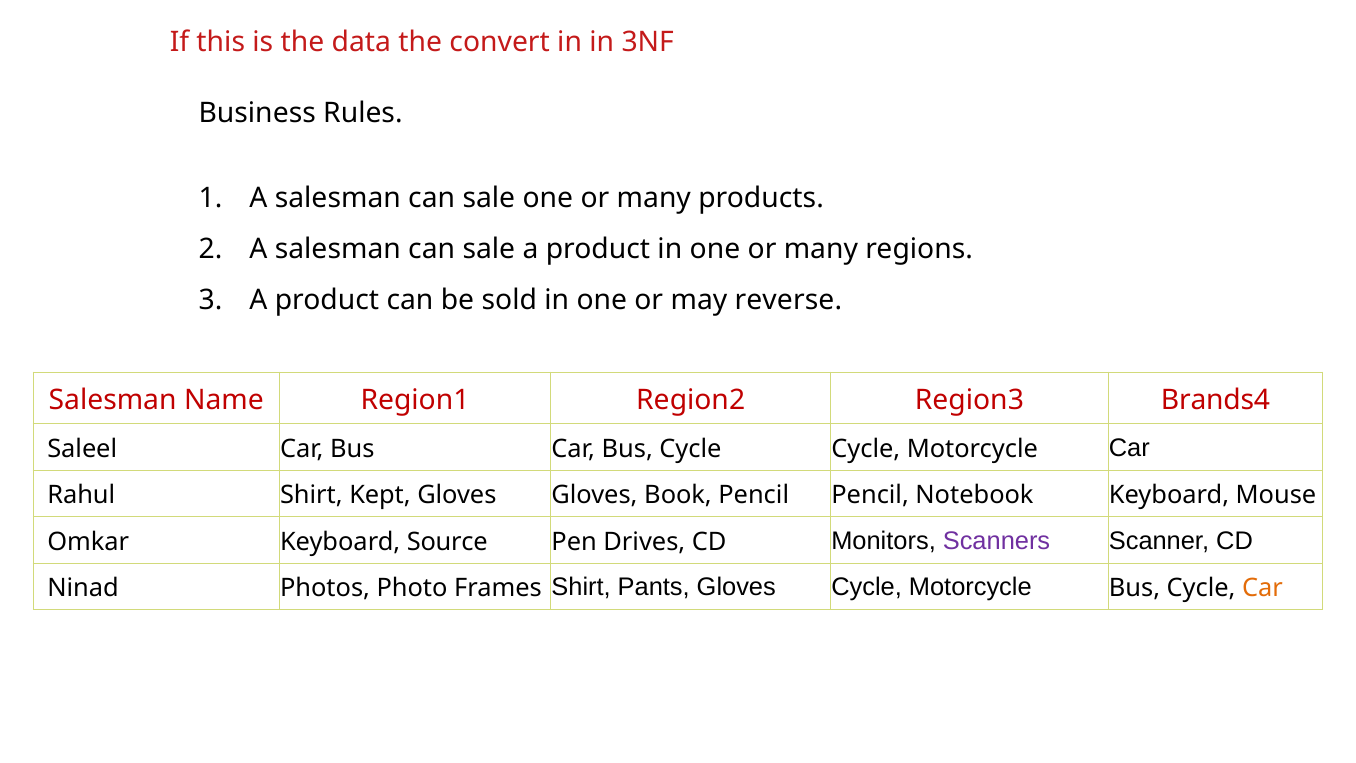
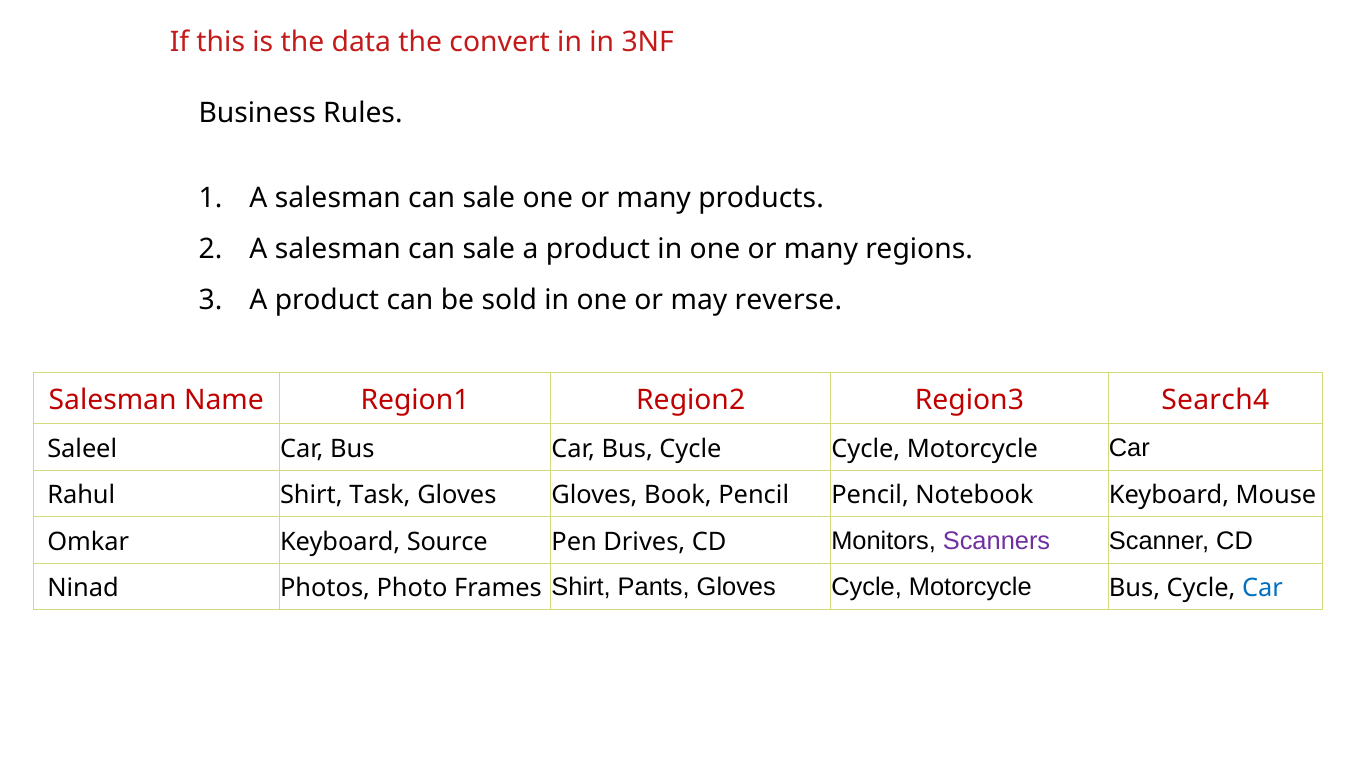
Brands4: Brands4 -> Search4
Kept: Kept -> Task
Car at (1263, 588) colour: orange -> blue
